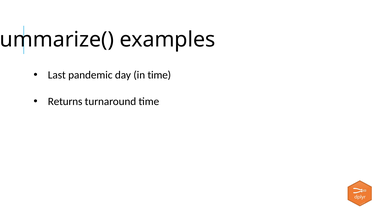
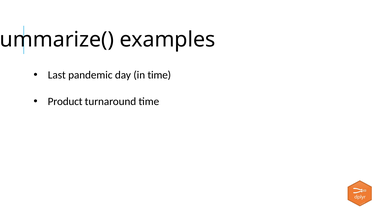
Returns: Returns -> Product
